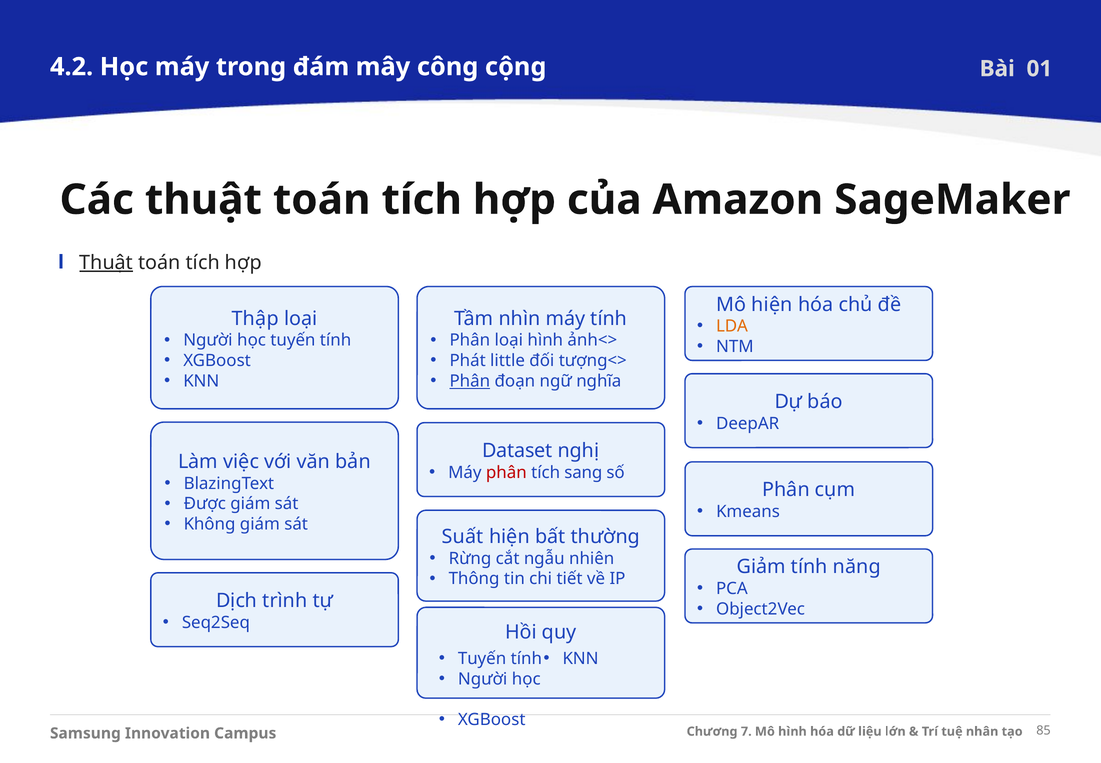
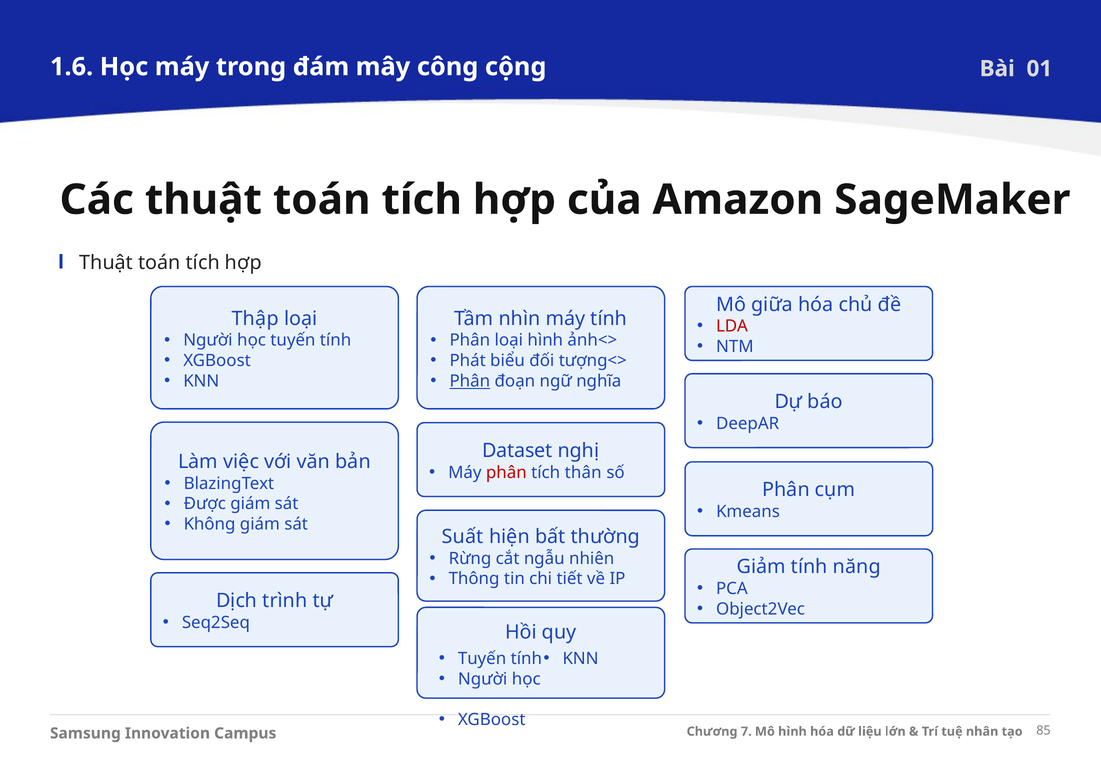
4.2: 4.2 -> 1.6
Thuật at (106, 262) underline: present -> none
Mô hiện: hiện -> giữa
LDA colour: orange -> red
little: little -> biểu
sang: sang -> thân
